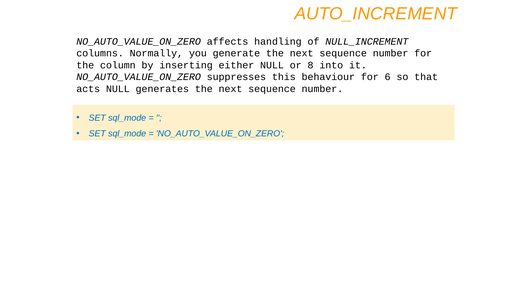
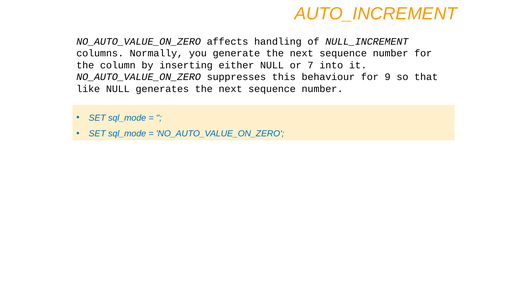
8: 8 -> 7
6: 6 -> 9
acts: acts -> like
